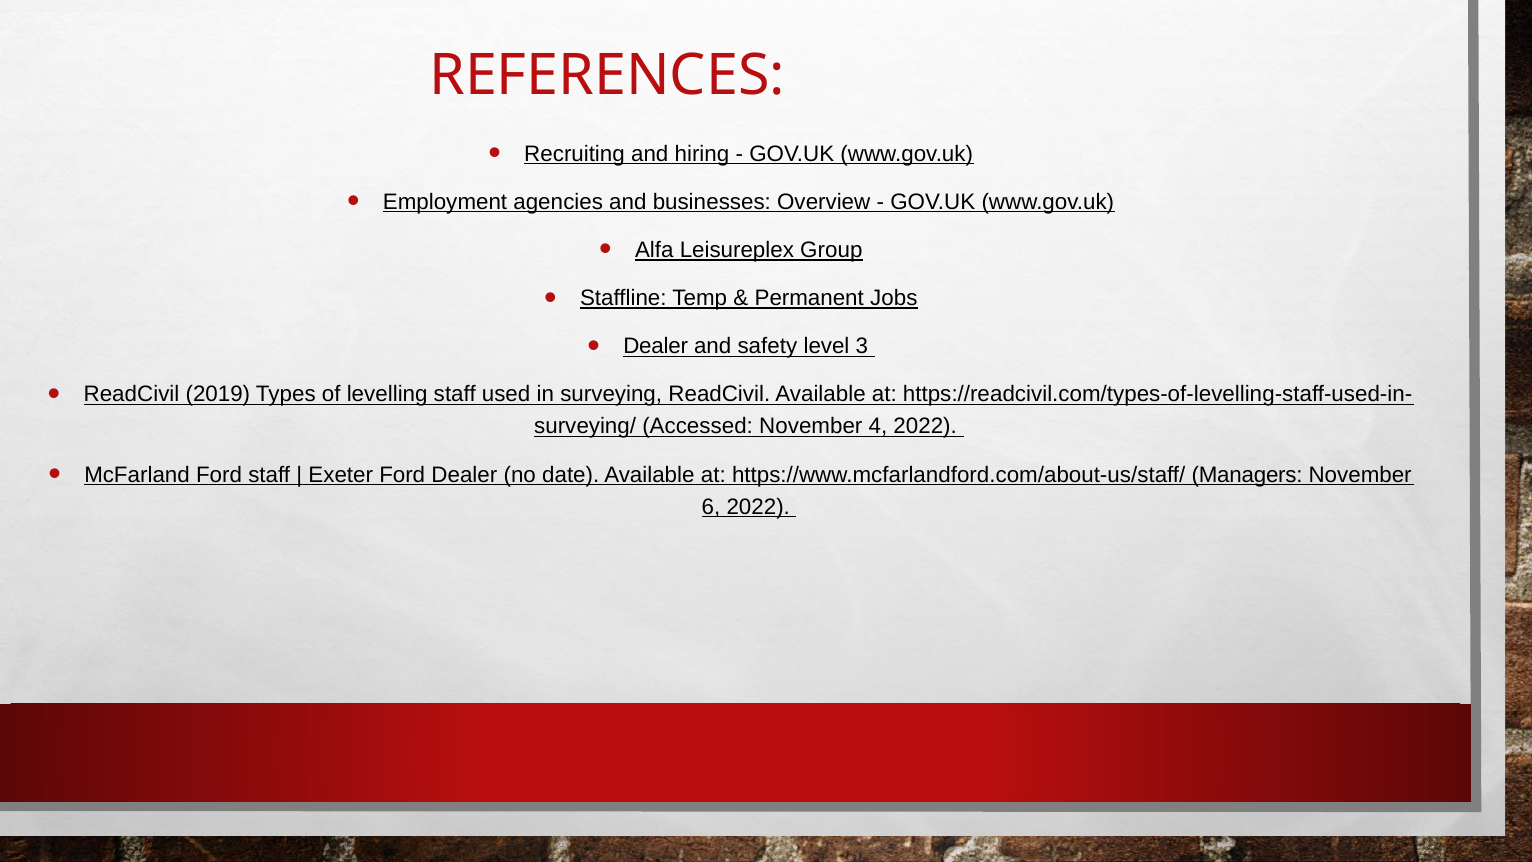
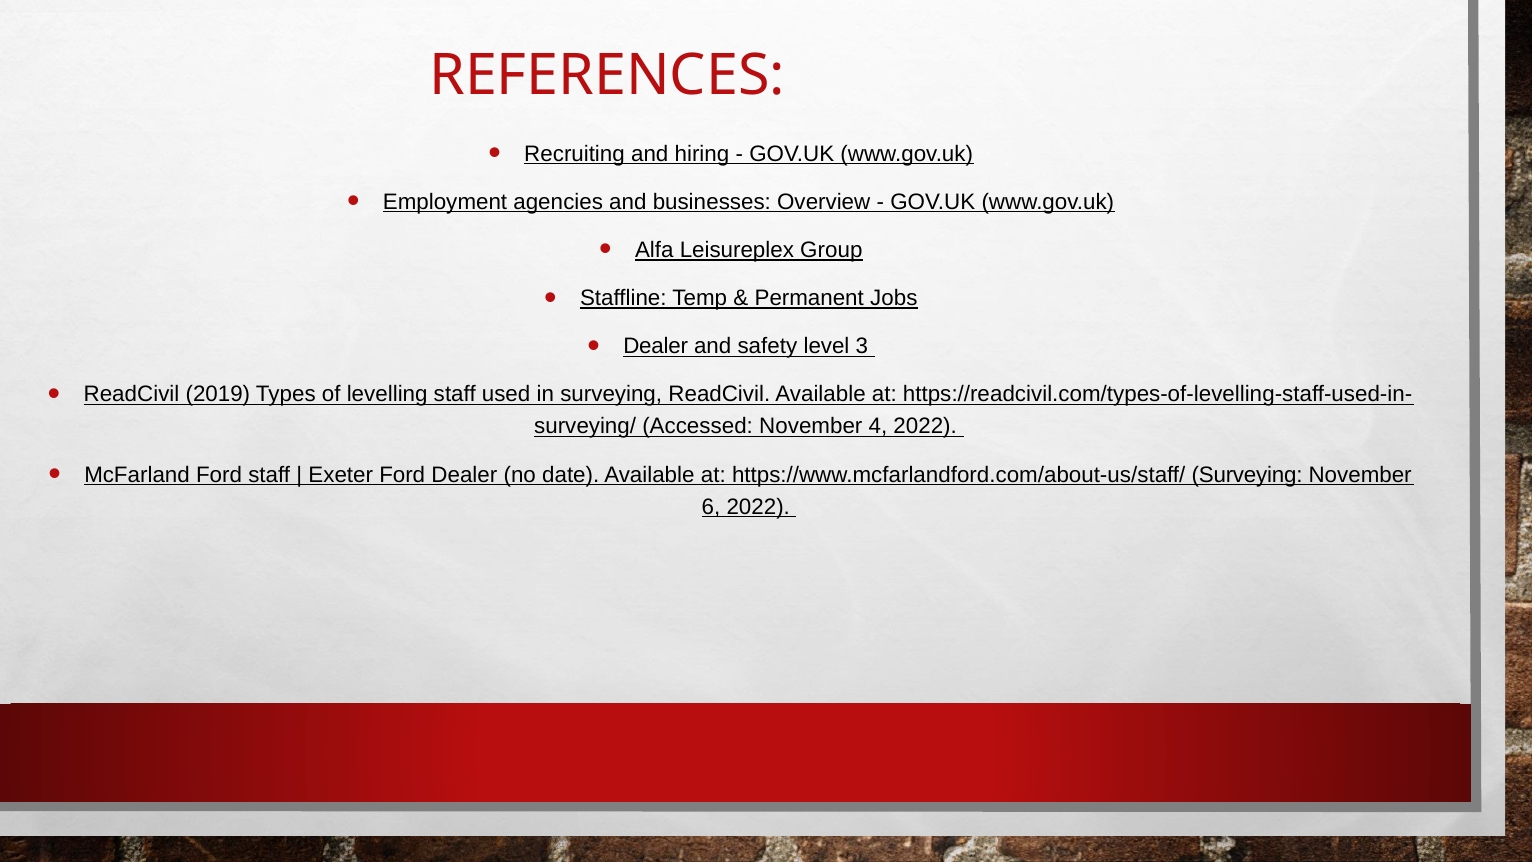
https://www.mcfarlandford.com/about-us/staff/ Managers: Managers -> Surveying
